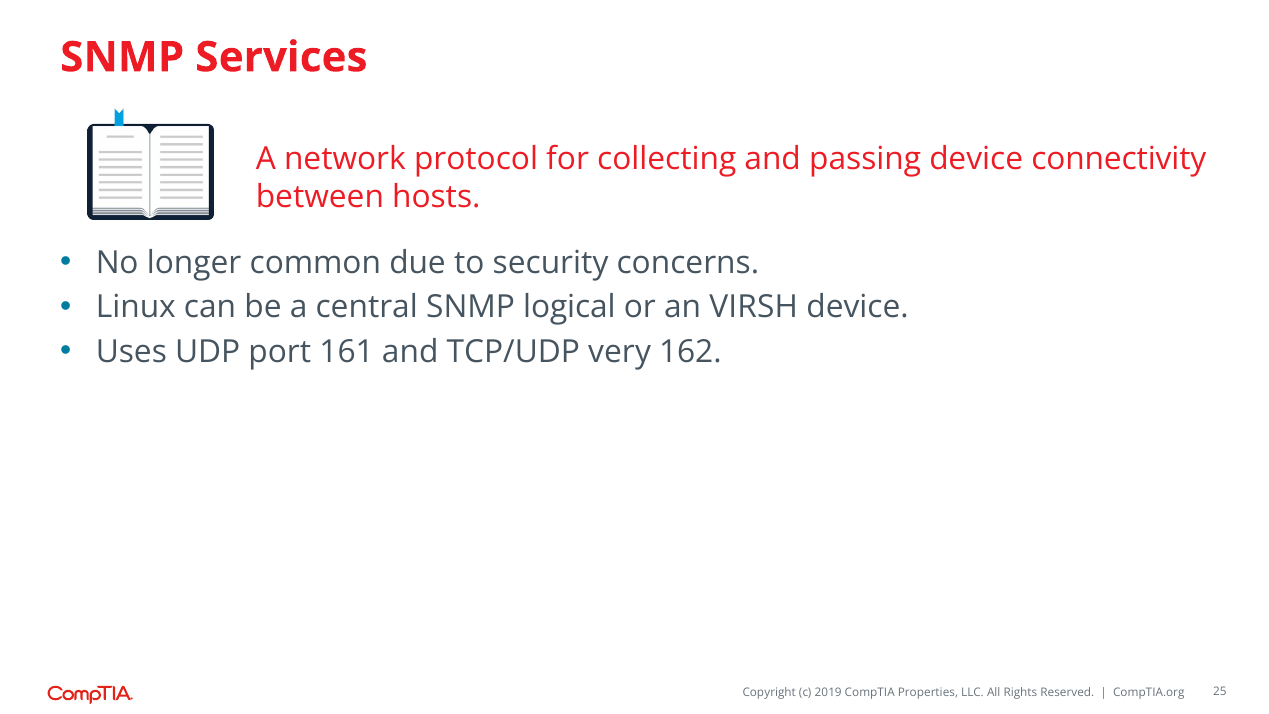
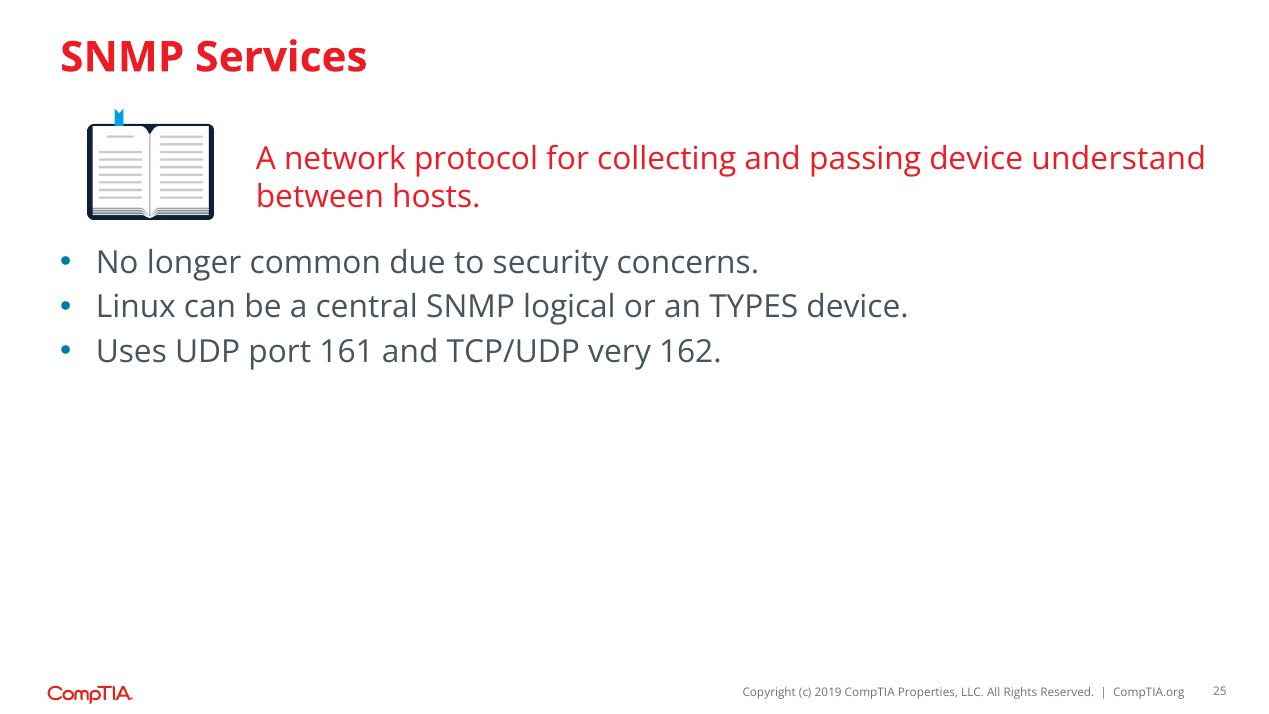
connectivity: connectivity -> understand
VIRSH: VIRSH -> TYPES
